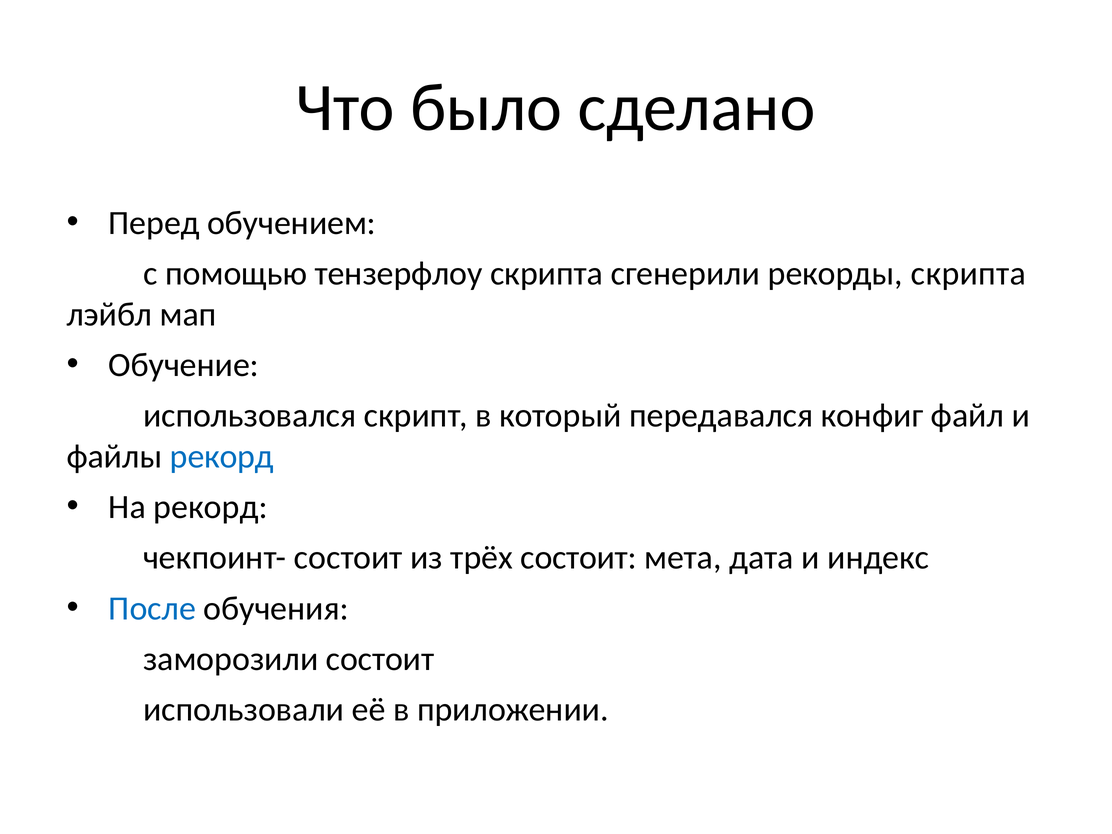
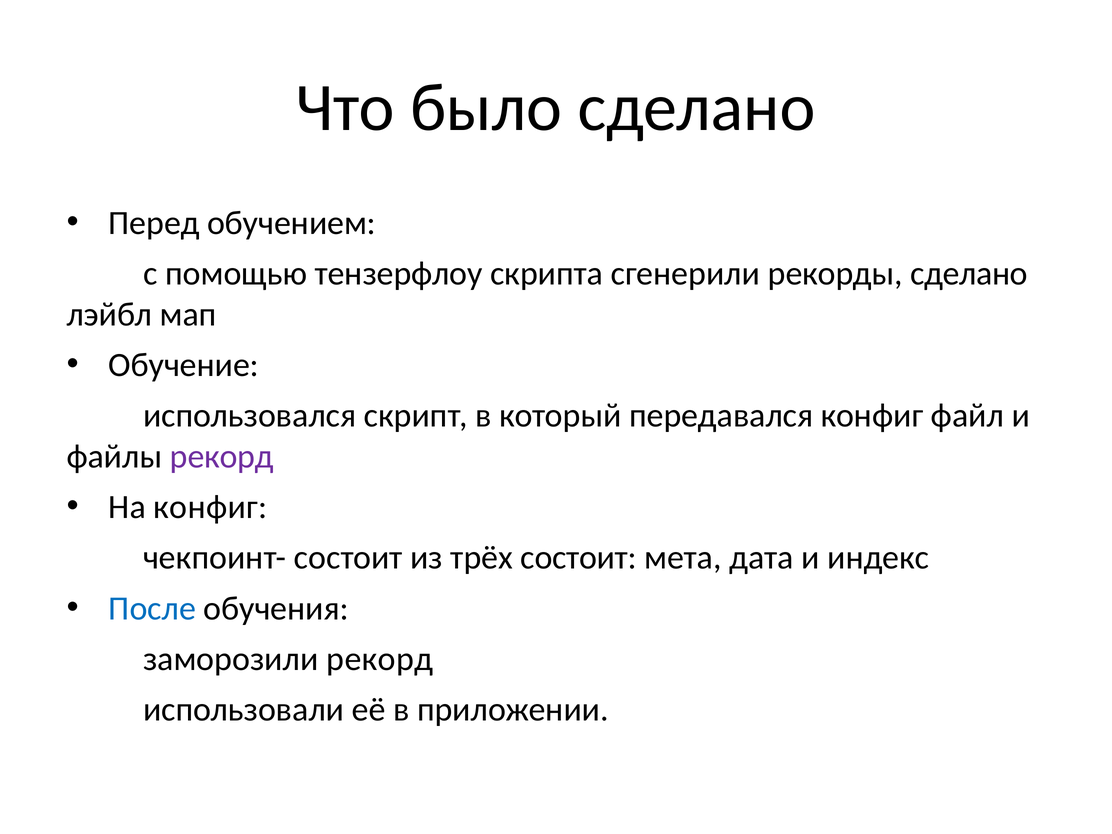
рекорды скрипта: скрипта -> сделано
рекорд at (222, 456) colour: blue -> purple
На рекорд: рекорд -> конфиг
заморозили состоит: состоит -> рекорд
